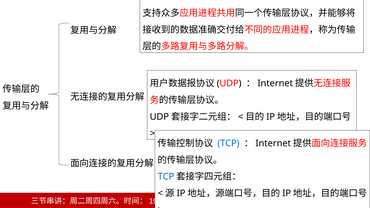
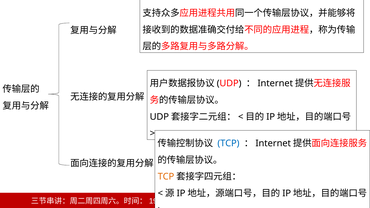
TCP at (166, 177) colour: blue -> orange
